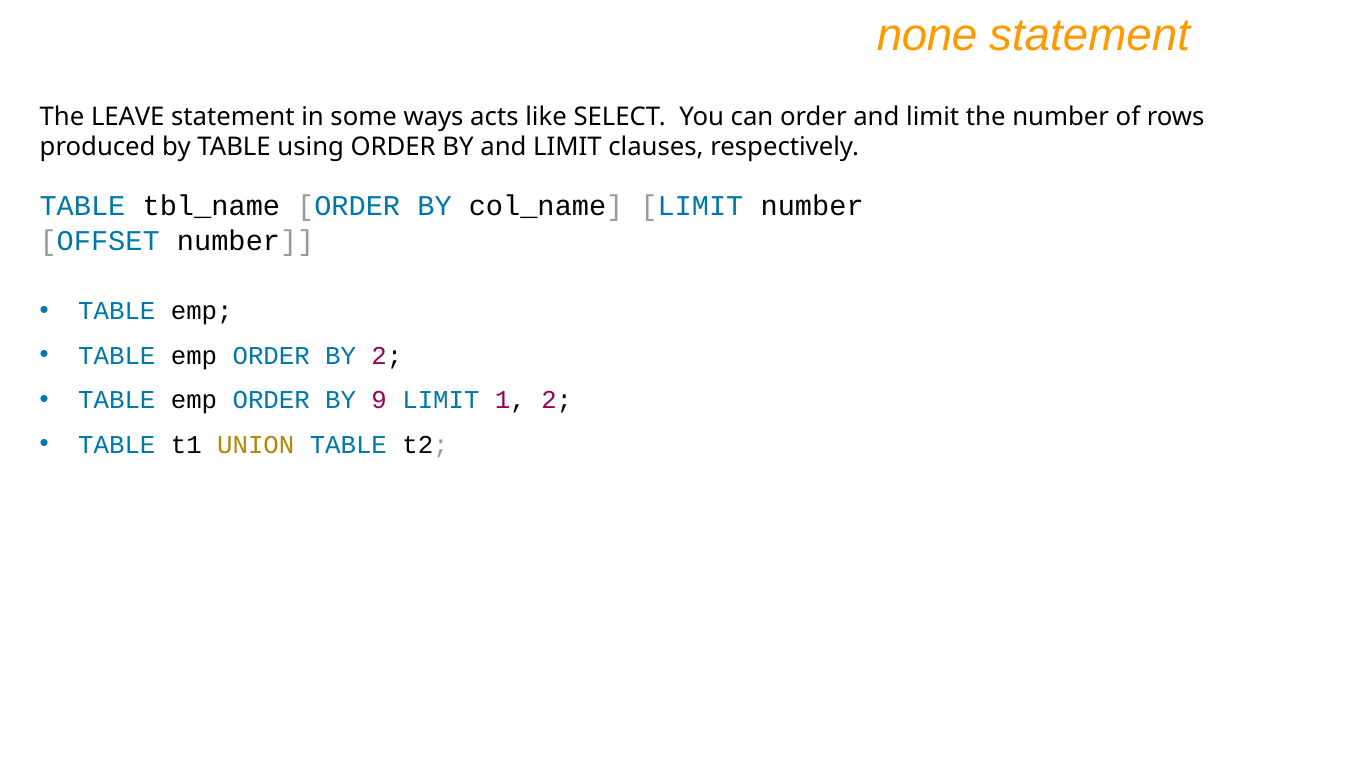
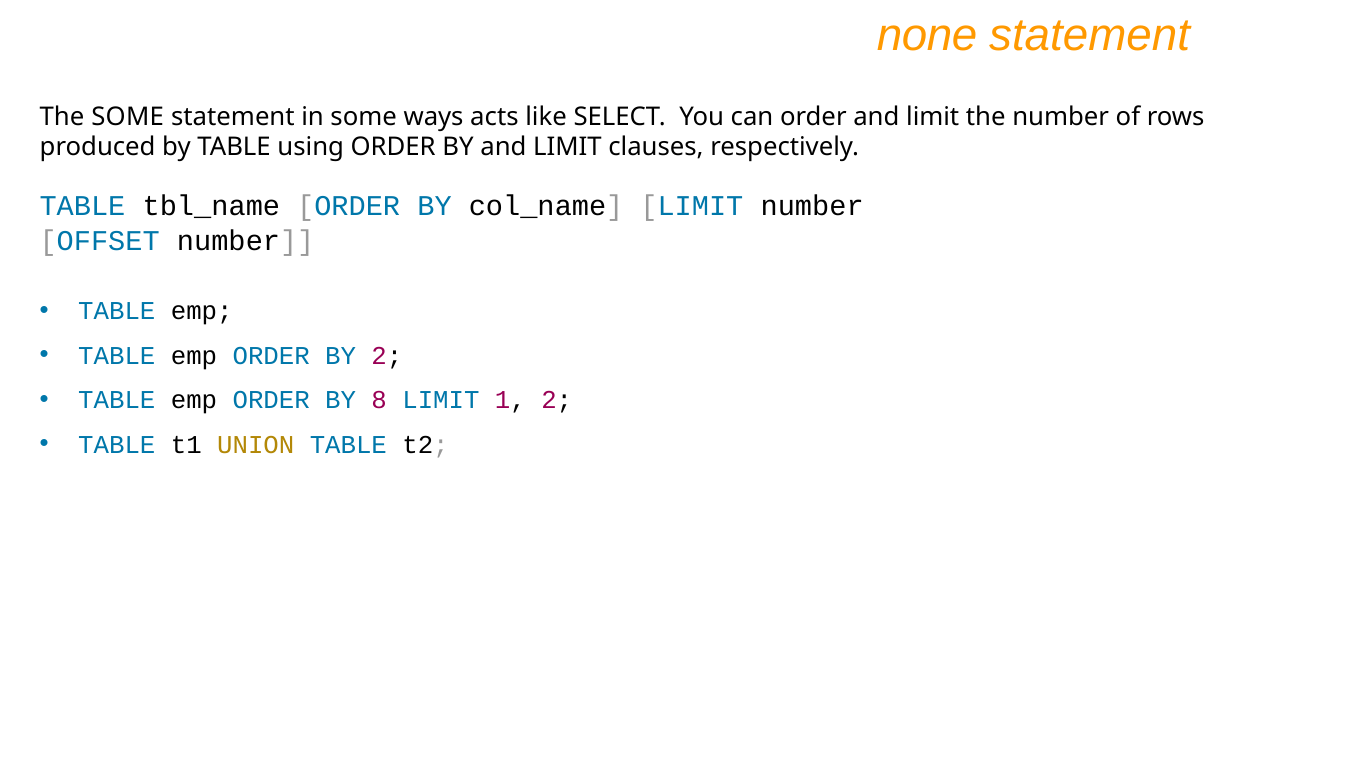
The LEAVE: LEAVE -> SOME
9: 9 -> 8
